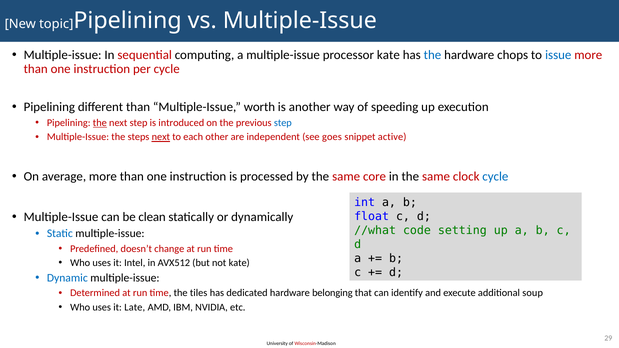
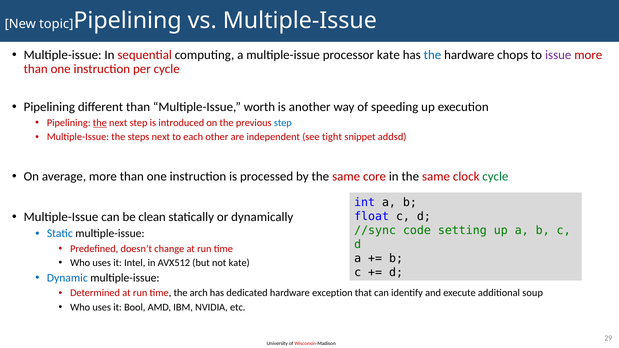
issue colour: blue -> purple
next at (161, 137) underline: present -> none
goes: goes -> tight
active: active -> addsd
cycle at (495, 176) colour: blue -> green
//what: //what -> //sync
tiles: tiles -> arch
belonging: belonging -> exception
Late: Late -> Bool
